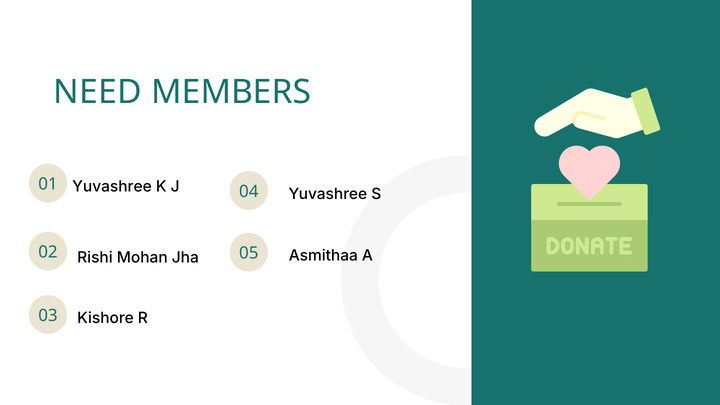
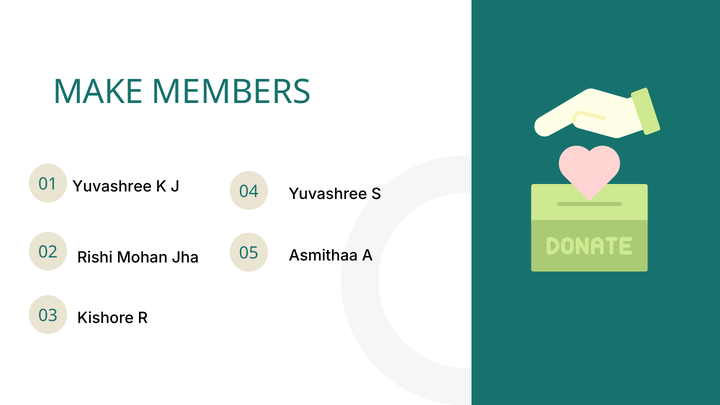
NEED: NEED -> MAKE
